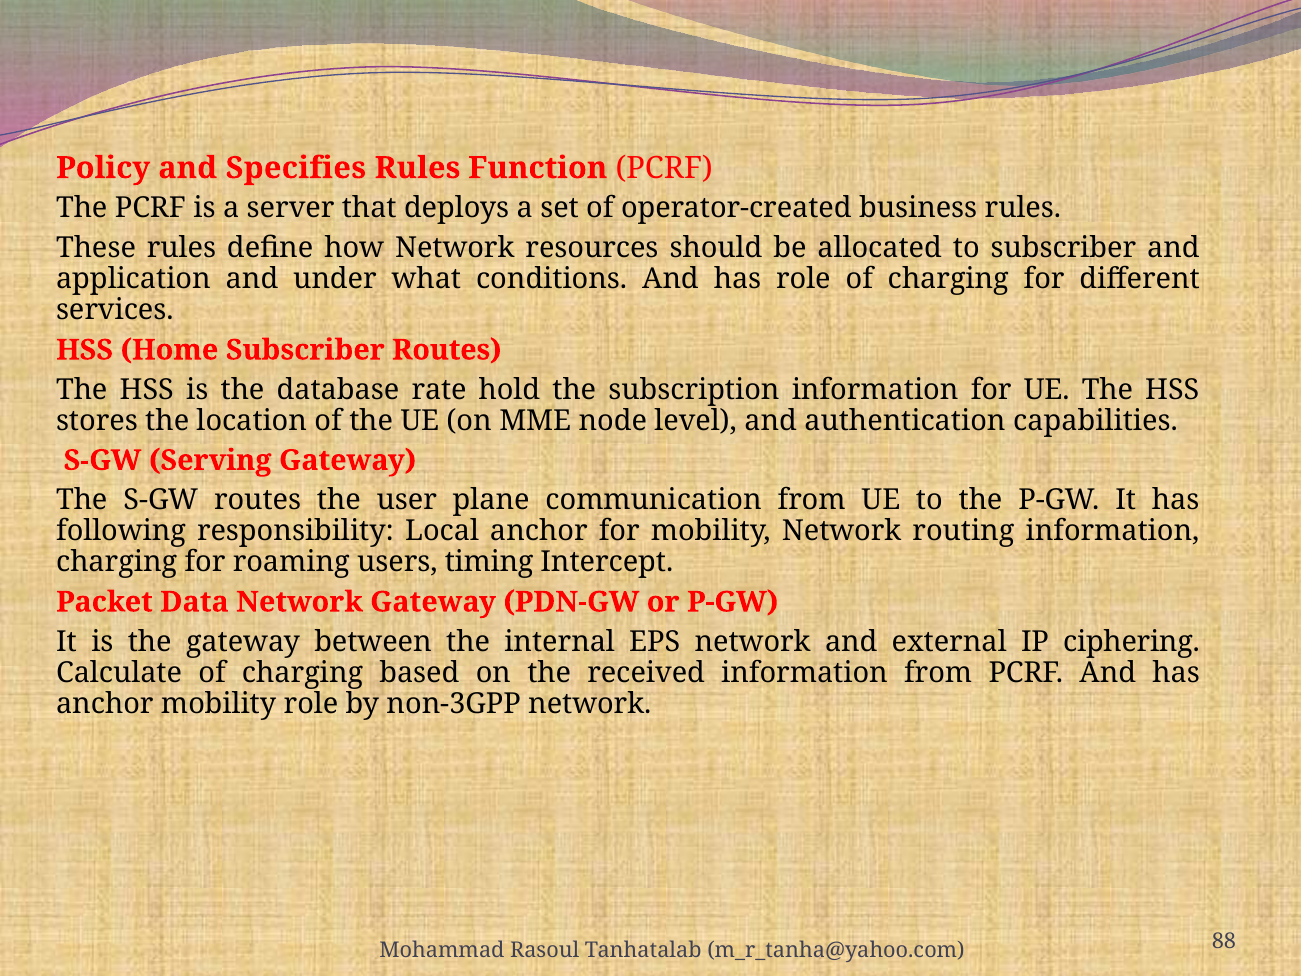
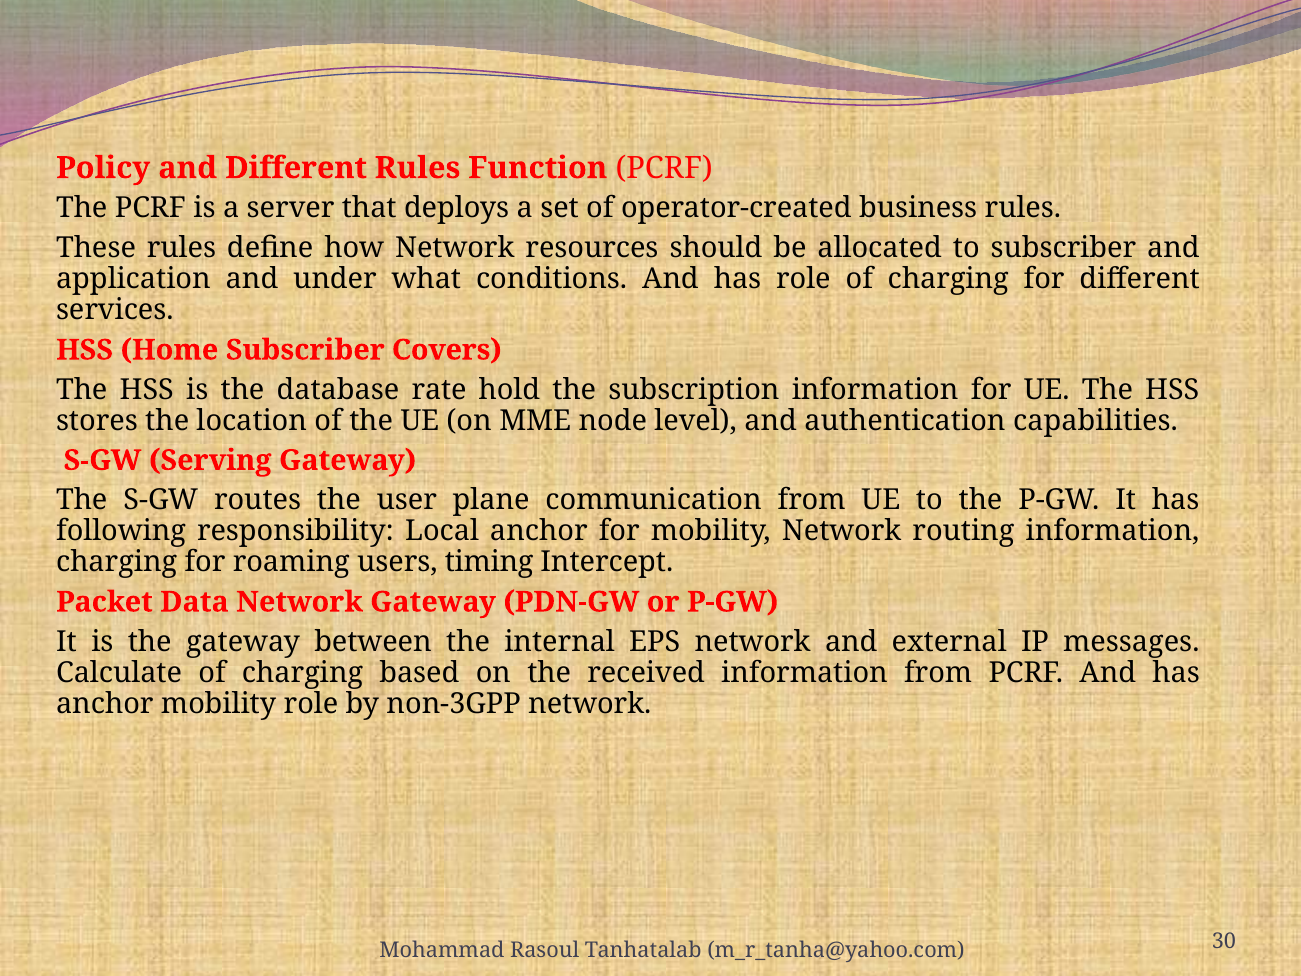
and Specifies: Specifies -> Different
Subscriber Routes: Routes -> Covers
ciphering: ciphering -> messages
88: 88 -> 30
